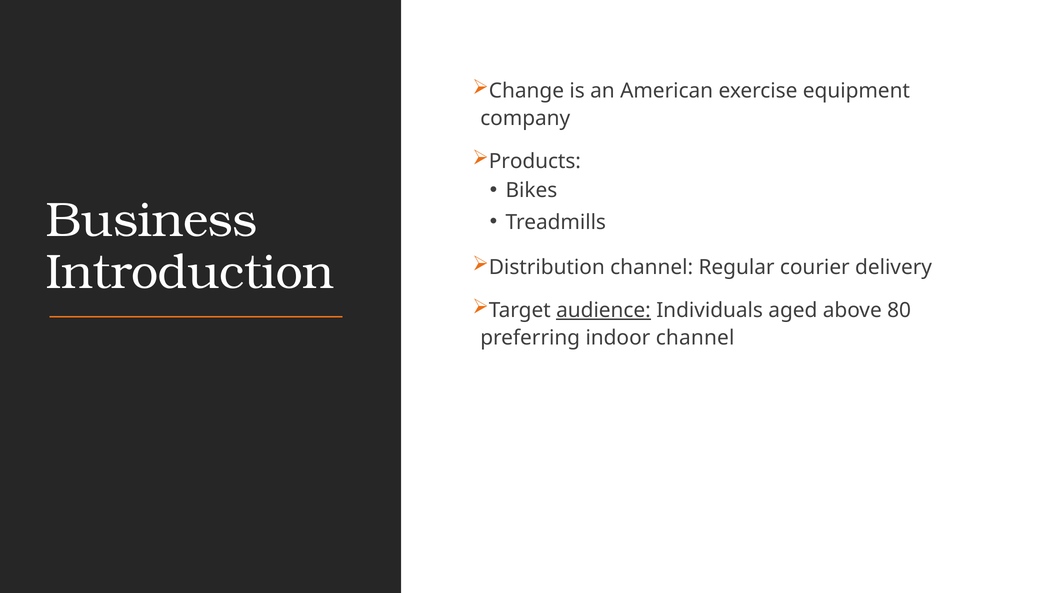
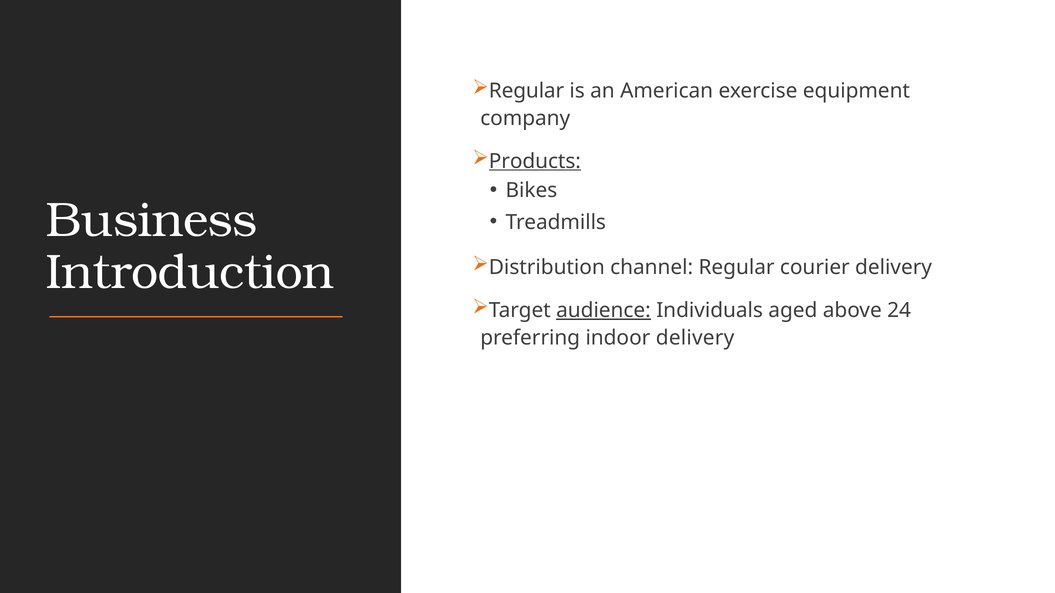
Change at (526, 91): Change -> Regular
Products underline: none -> present
80: 80 -> 24
indoor channel: channel -> delivery
